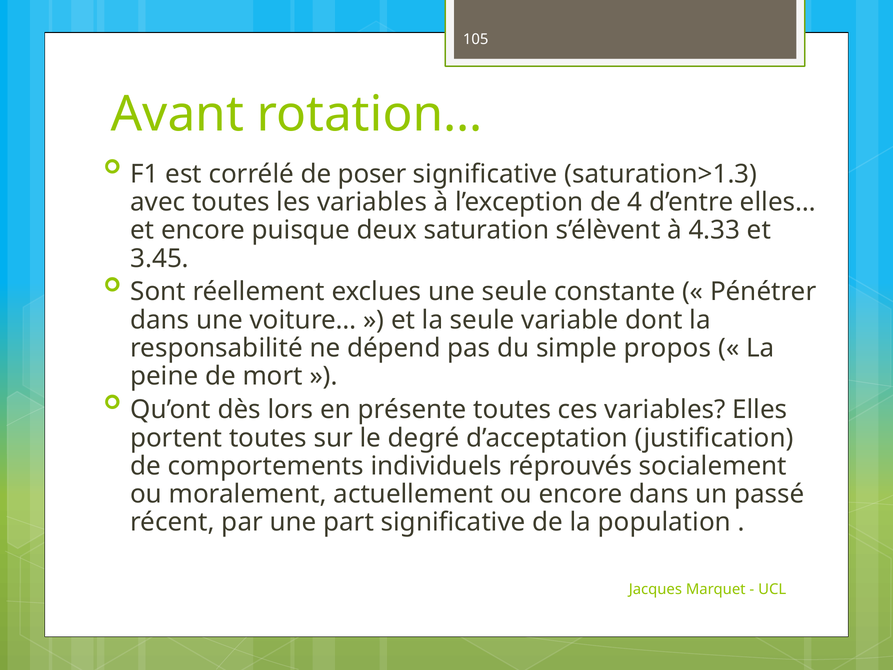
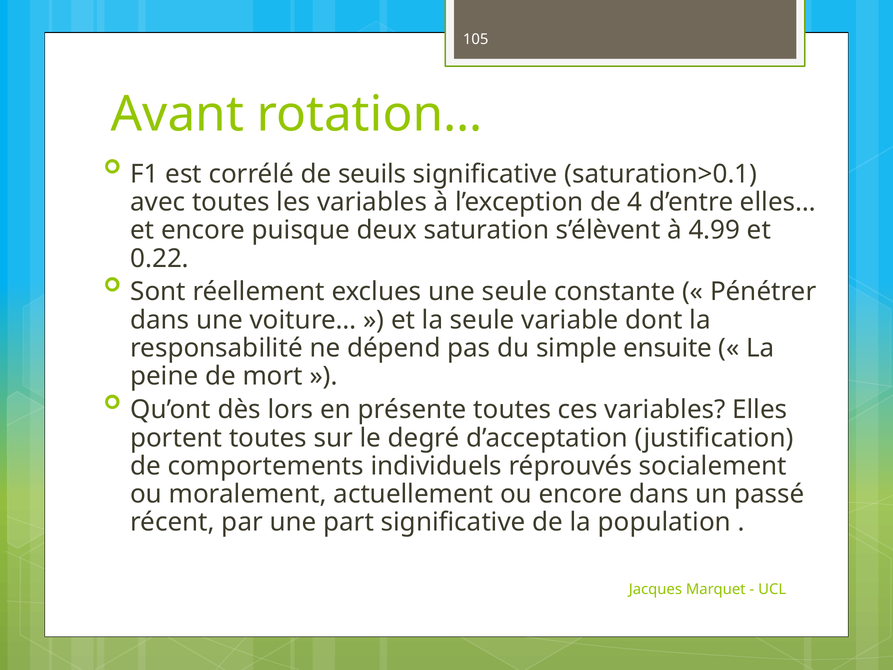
poser: poser -> seuils
saturation>1.3: saturation>1.3 -> saturation>0.1
4.33: 4.33 -> 4.99
3.45: 3.45 -> 0.22
propos: propos -> ensuite
